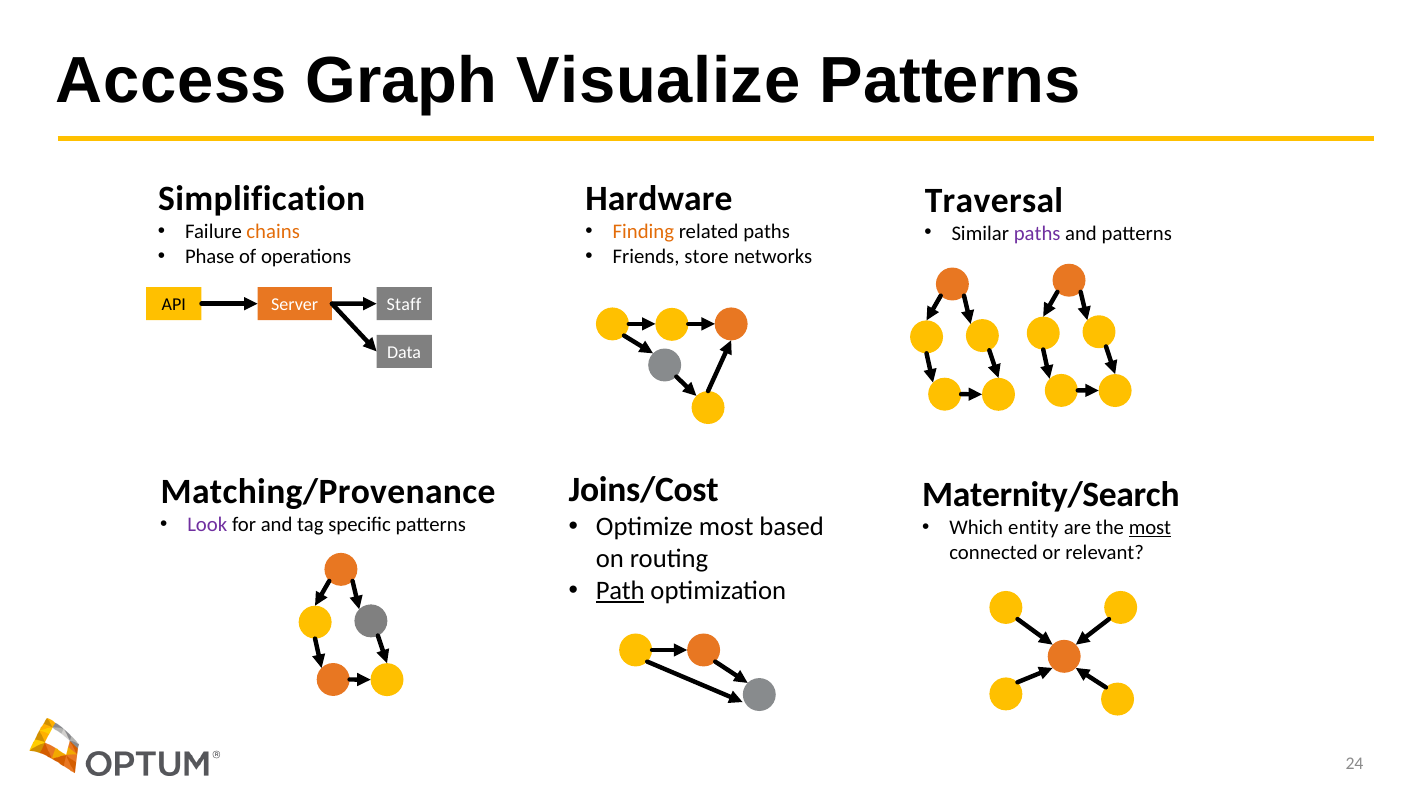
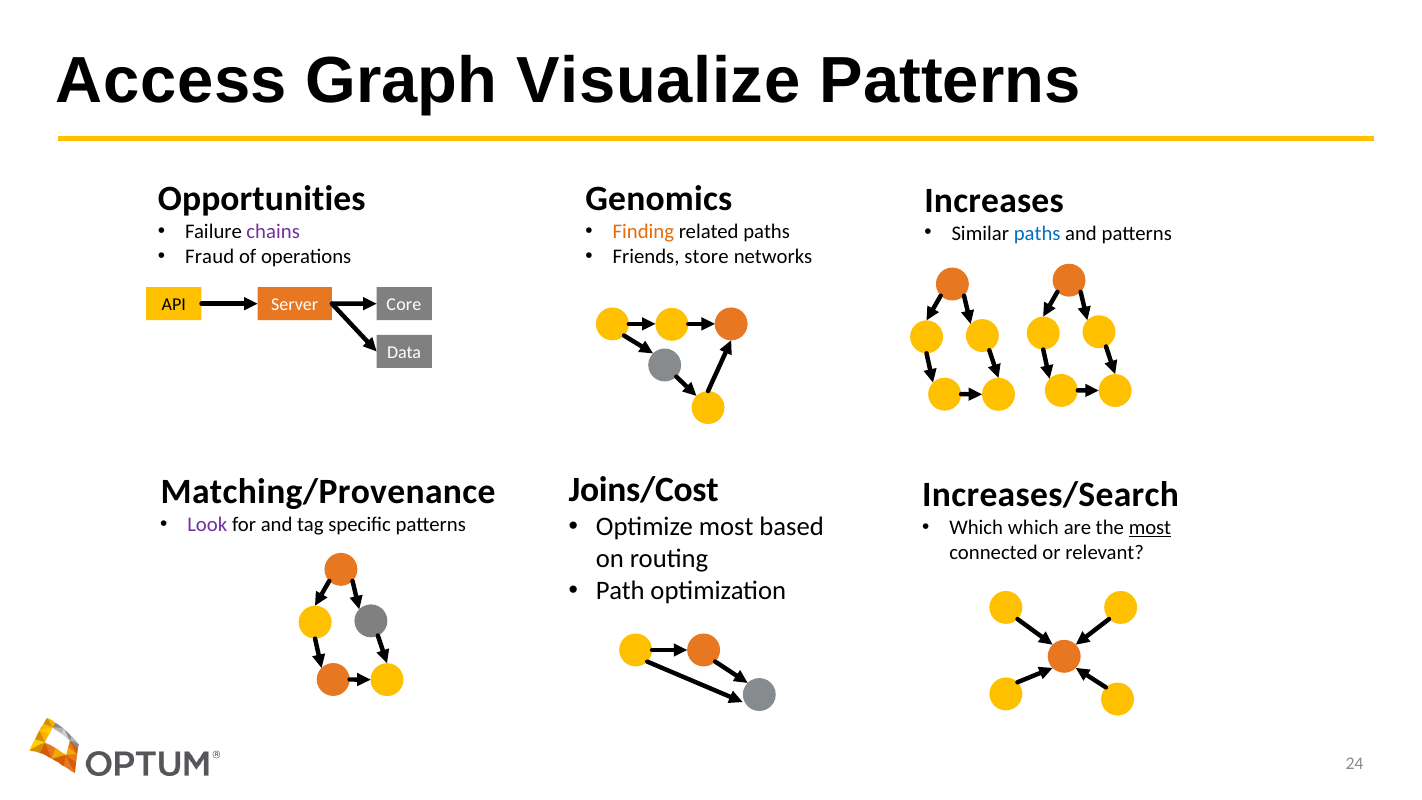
Simplification: Simplification -> Opportunities
Hardware: Hardware -> Genomics
Traversal: Traversal -> Increases
chains colour: orange -> purple
paths at (1037, 233) colour: purple -> blue
Phase: Phase -> Fraud
Staff: Staff -> Core
Maternity/Search: Maternity/Search -> Increases/Search
Which entity: entity -> which
Path underline: present -> none
